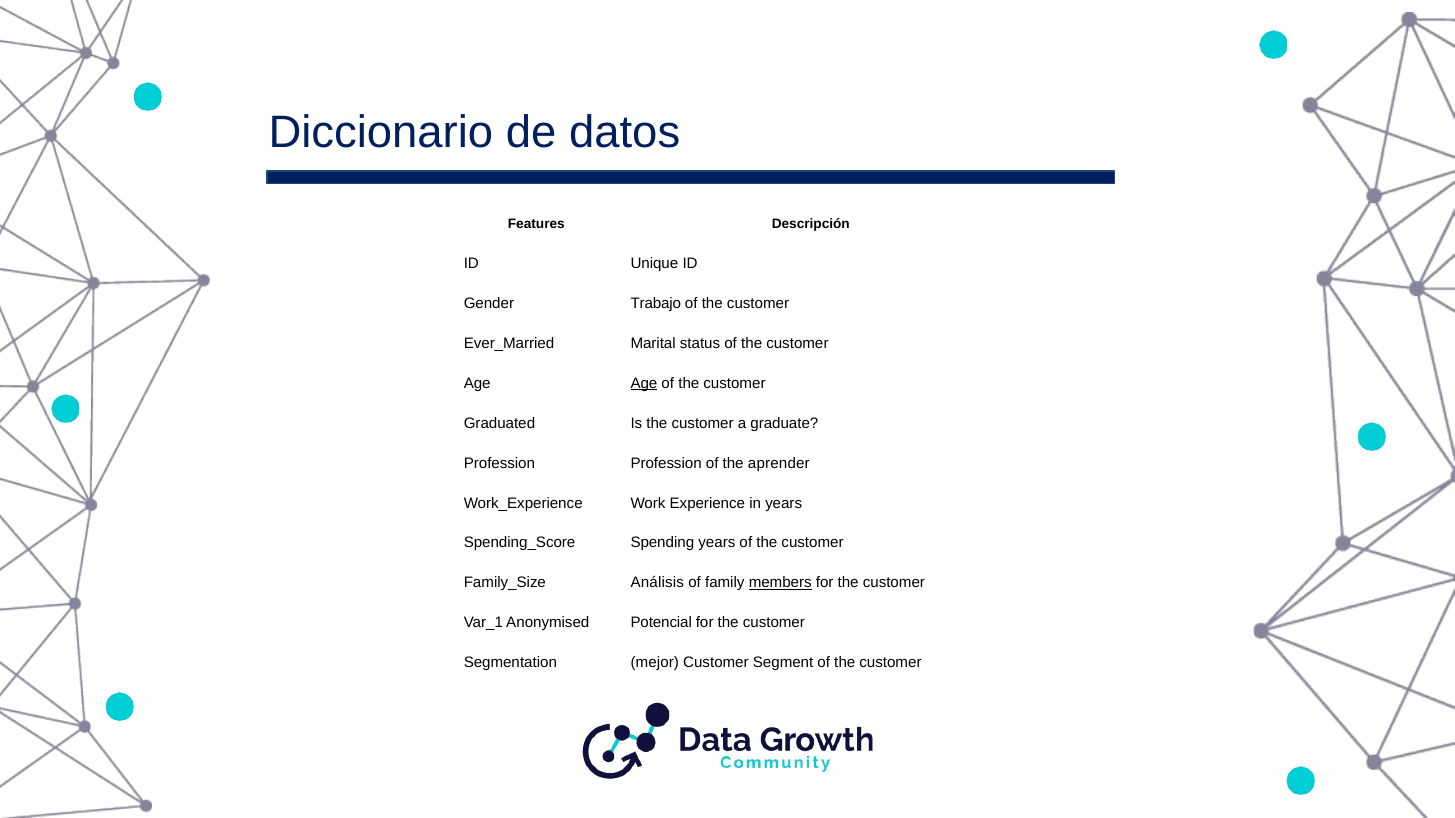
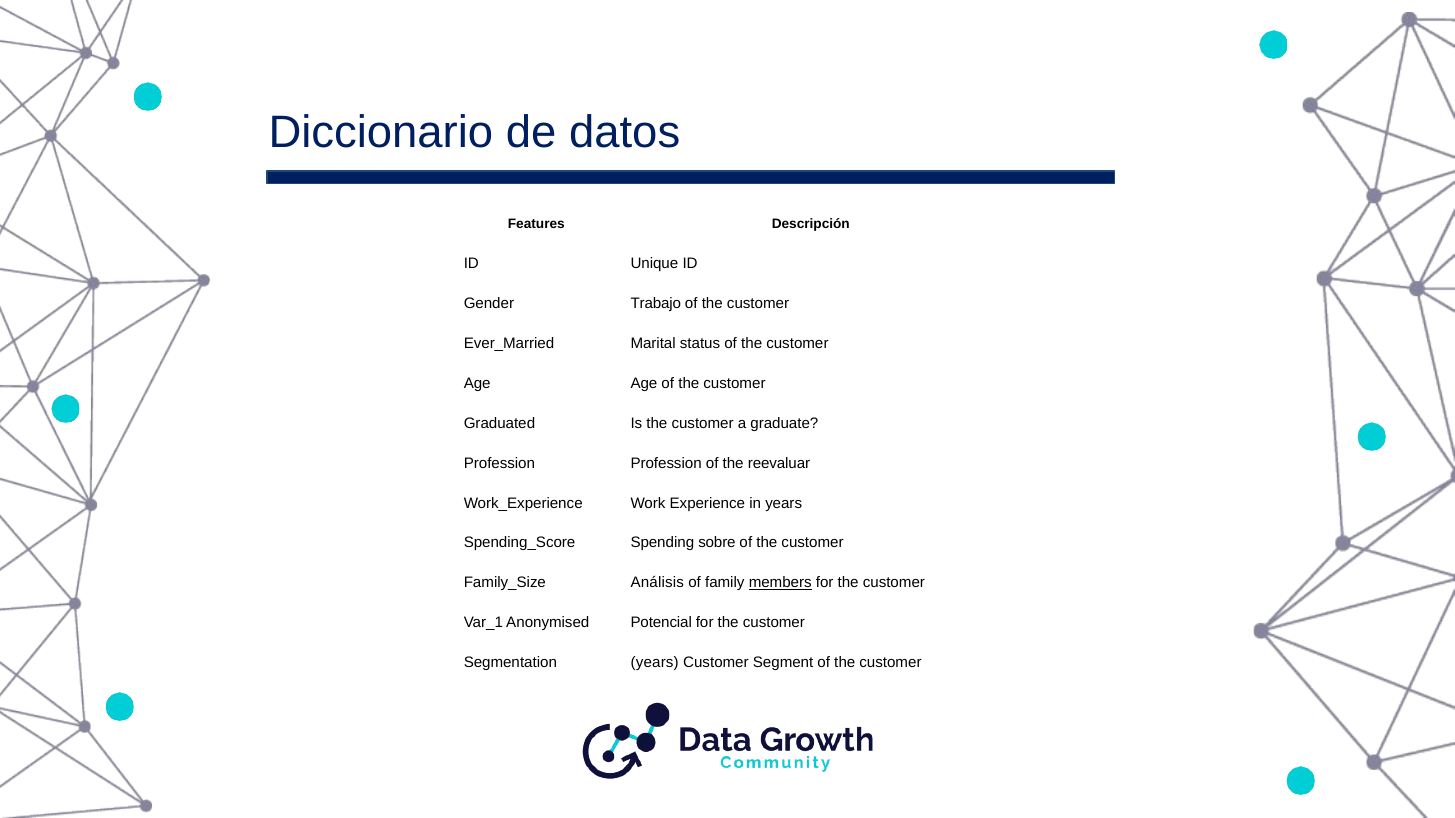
Age at (644, 383) underline: present -> none
aprender: aprender -> reevaluar
Spending years: years -> sobre
Segmentation mejor: mejor -> years
